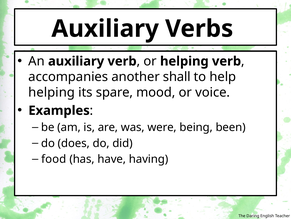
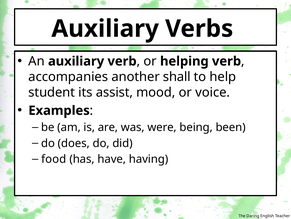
helping at (52, 92): helping -> student
spare: spare -> assist
